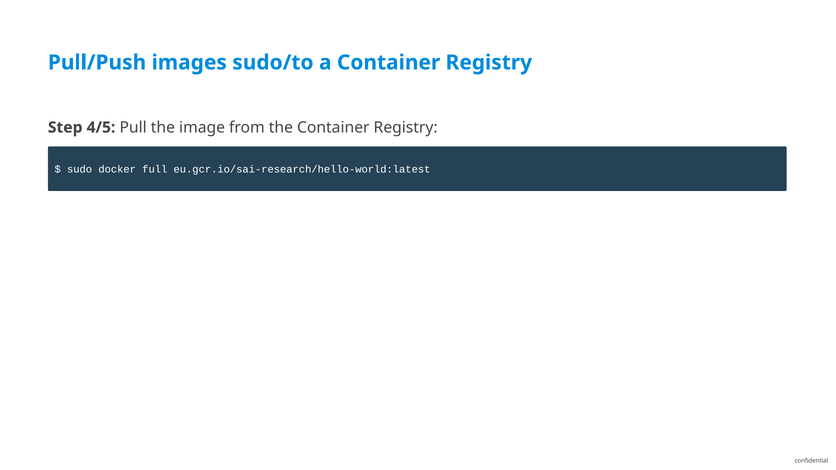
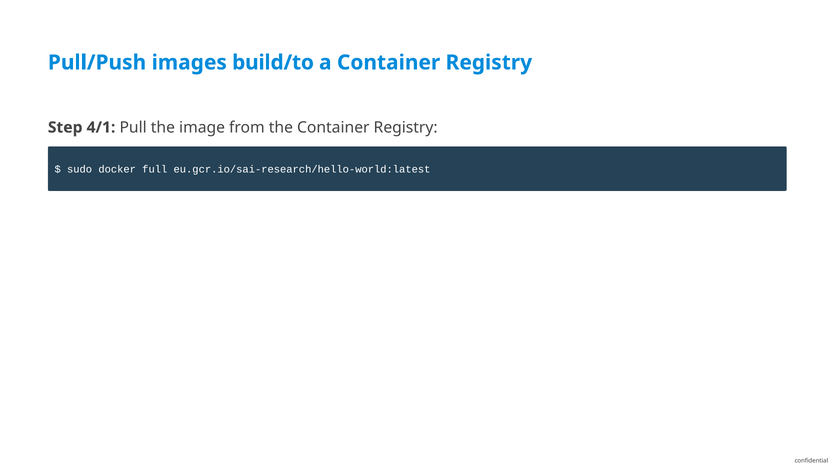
sudo/to: sudo/to -> build/to
4/5: 4/5 -> 4/1
